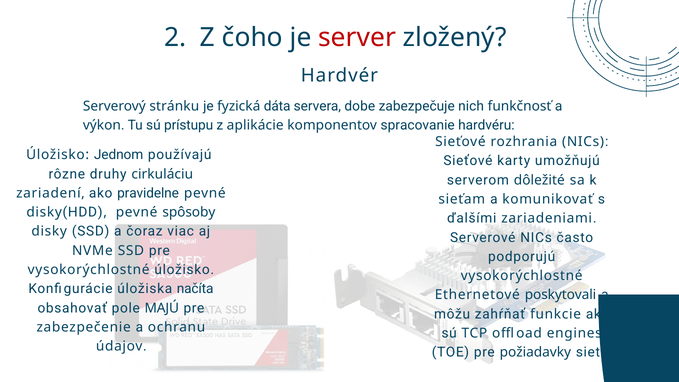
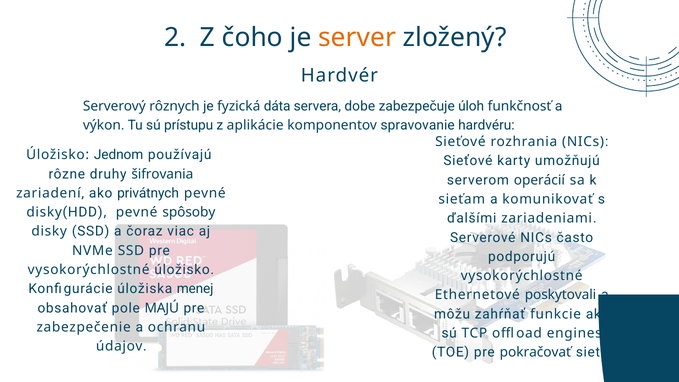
server colour: red -> orange
stránku: stránku -> rôznych
nich: nich -> úloh
spracovanie: spracovanie -> spravovanie
cirkuláciu: cirkuláciu -> šifrovania
dôležité: dôležité -> operácií
pravidelne: pravidelne -> privátnych
načíta: načíta -> menej
požiadavky: požiadavky -> pokračovať
